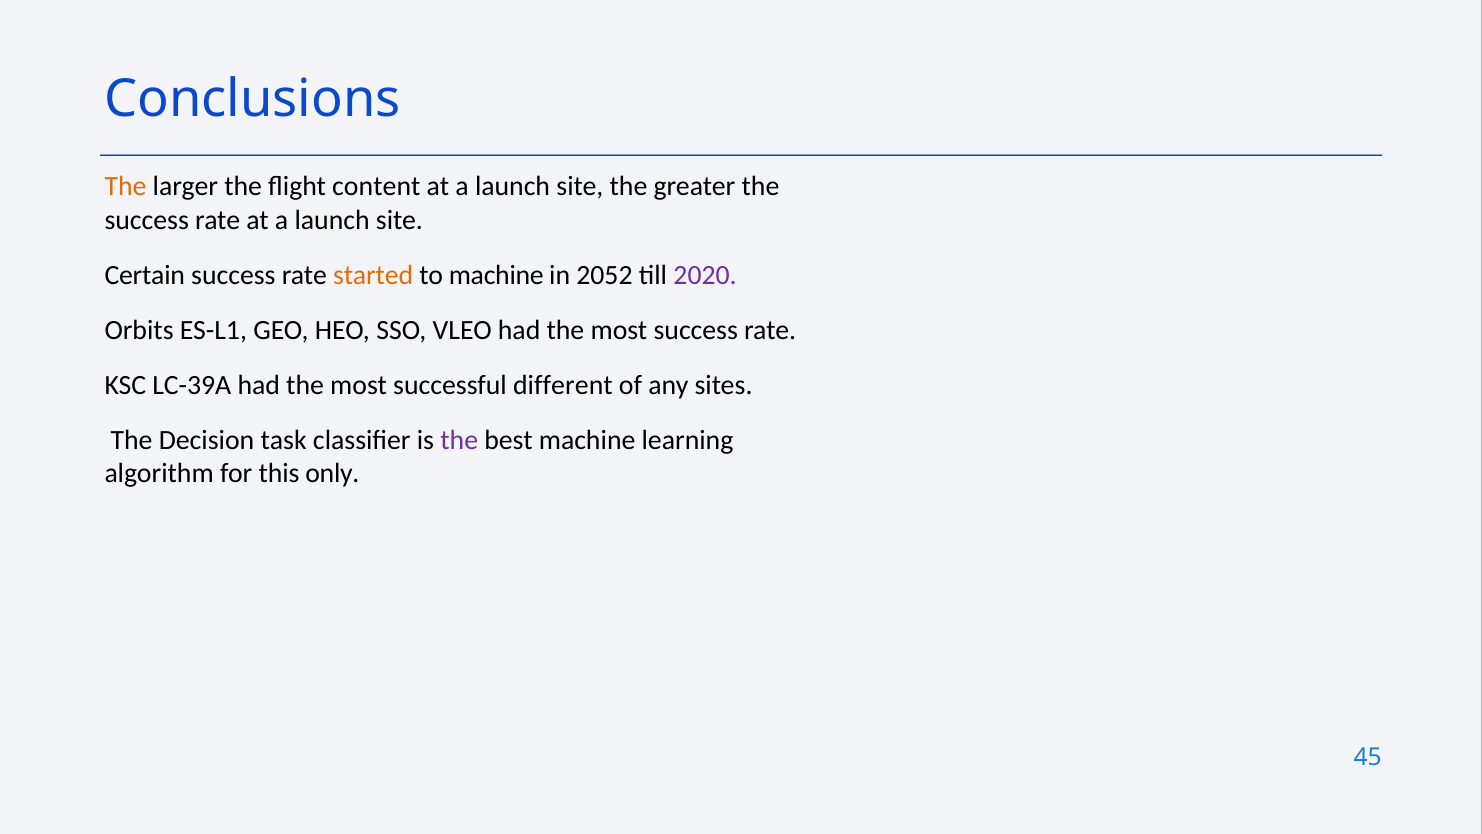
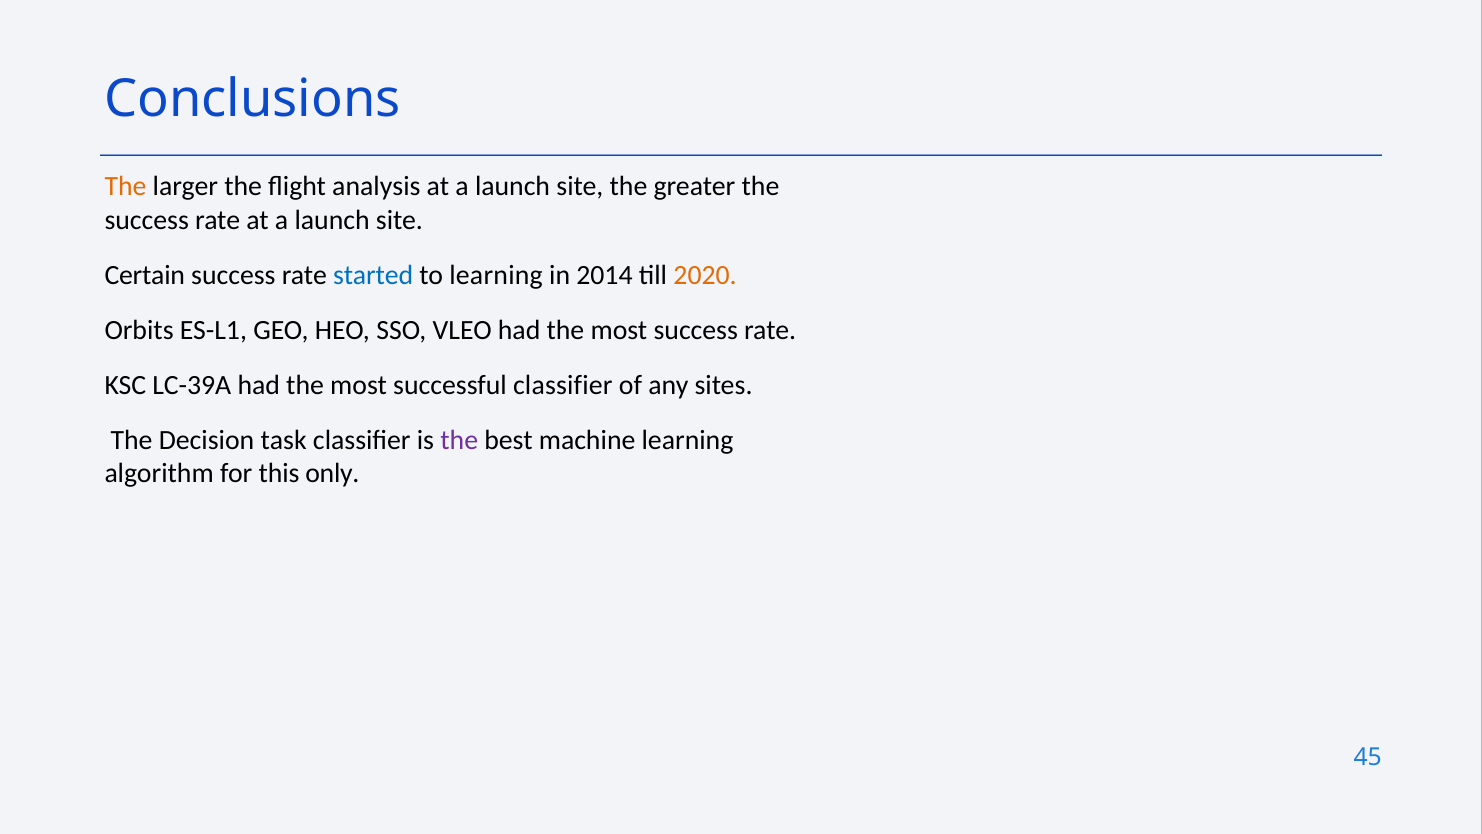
content: content -> analysis
started colour: orange -> blue
to machine: machine -> learning
2052: 2052 -> 2014
2020 colour: purple -> orange
successful different: different -> classifier
